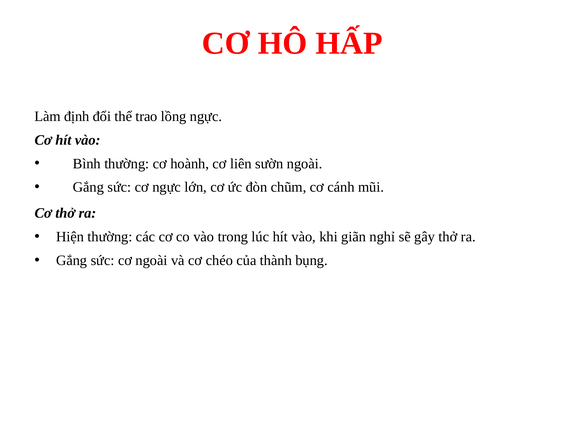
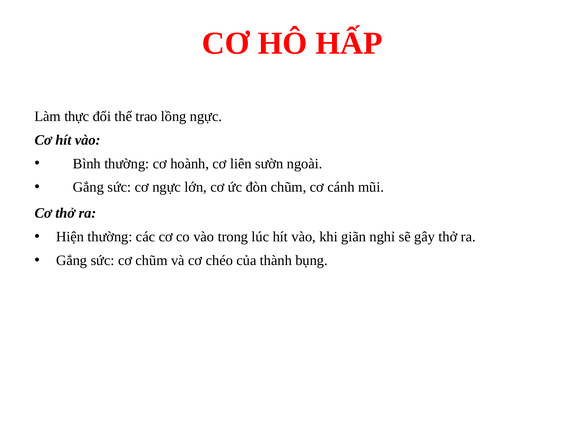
định: định -> thực
cơ ngoài: ngoài -> chũm
